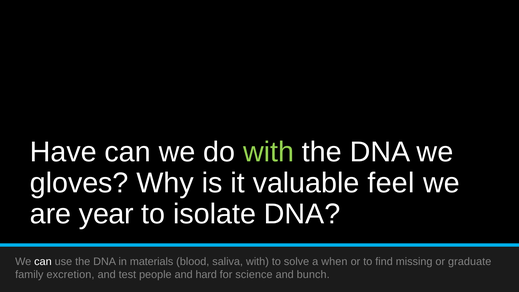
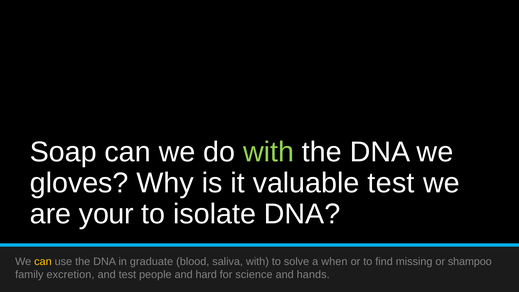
Have: Have -> Soap
valuable feel: feel -> test
year: year -> your
can at (43, 261) colour: white -> yellow
materials: materials -> graduate
graduate: graduate -> shampoo
bunch: bunch -> hands
